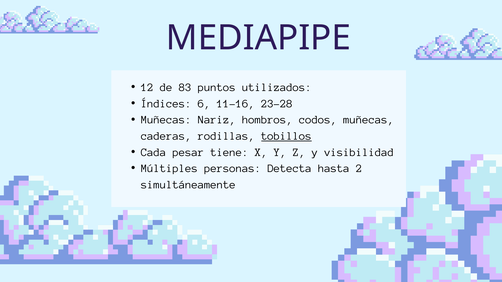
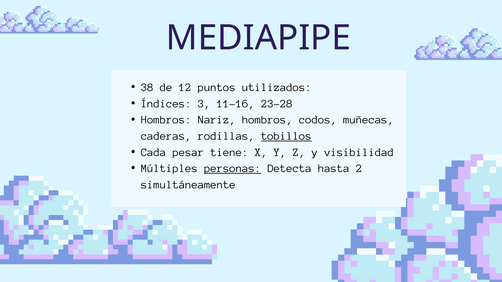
12: 12 -> 38
83: 83 -> 12
6: 6 -> 3
Muñecas at (166, 120): Muñecas -> Hombros
personas underline: none -> present
